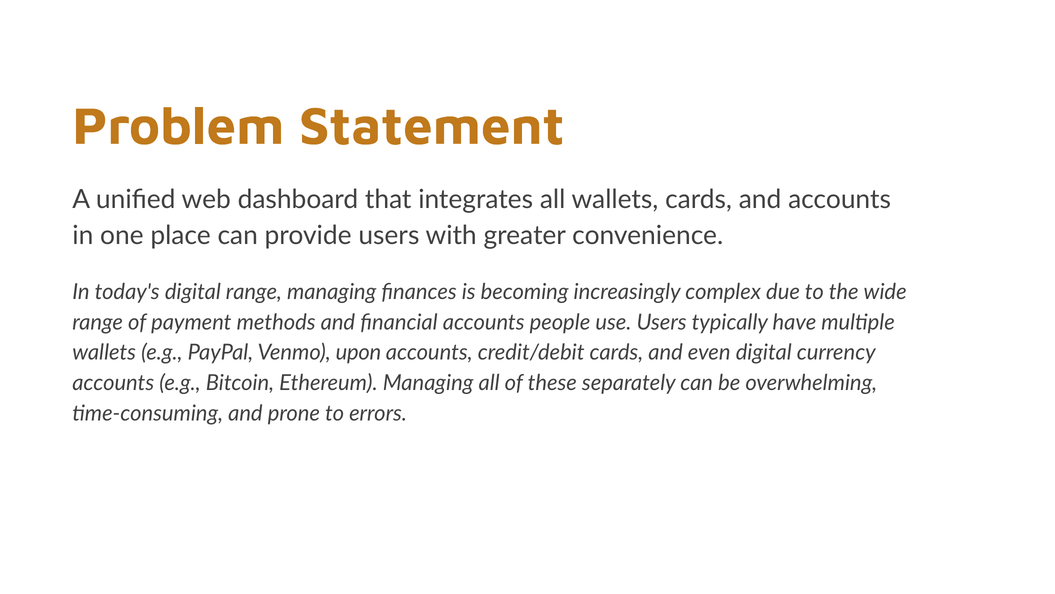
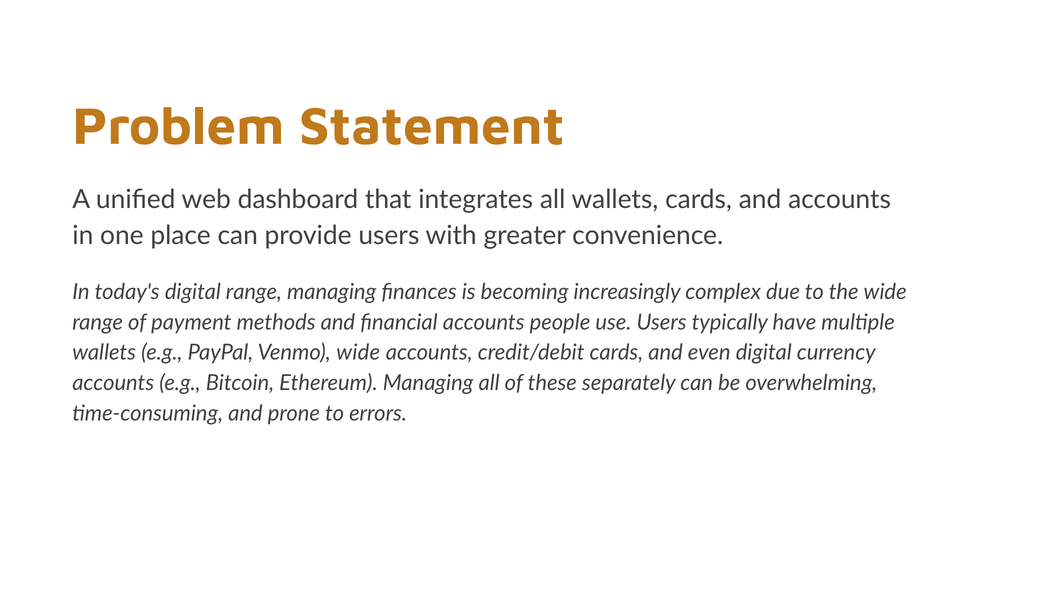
Venmo upon: upon -> wide
